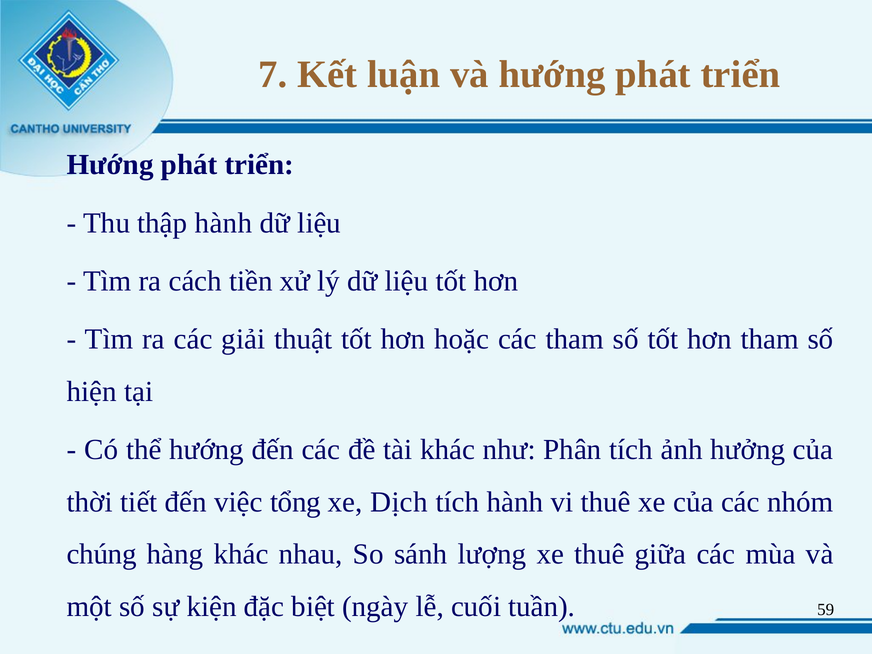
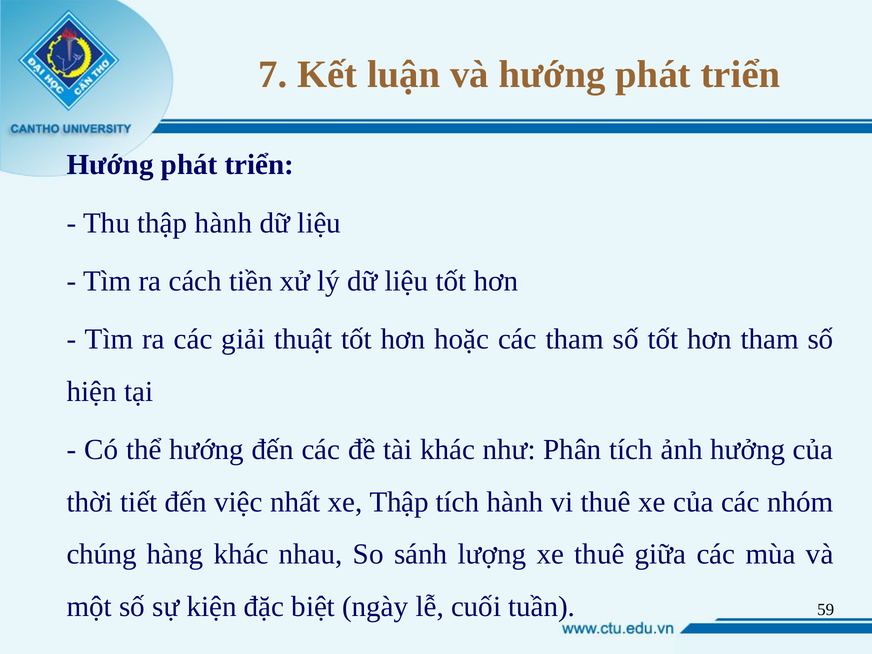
tổng: tổng -> nhất
xe Dịch: Dịch -> Thập
